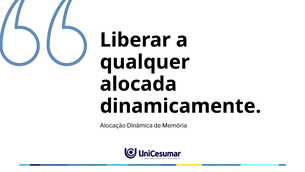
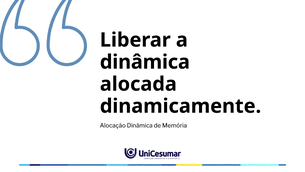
qualquer at (145, 62): qualquer -> dinâmica
